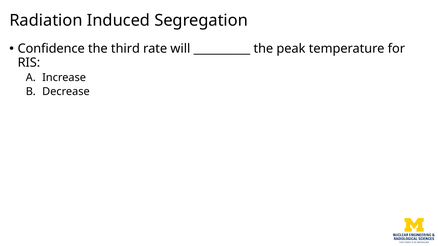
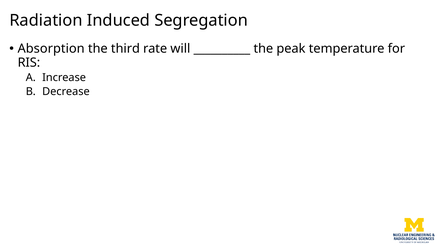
Confidence: Confidence -> Absorption
